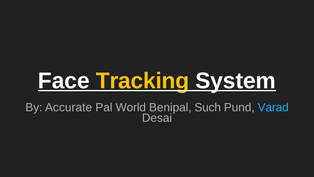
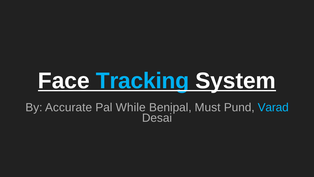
Tracking colour: yellow -> light blue
World: World -> While
Such: Such -> Must
